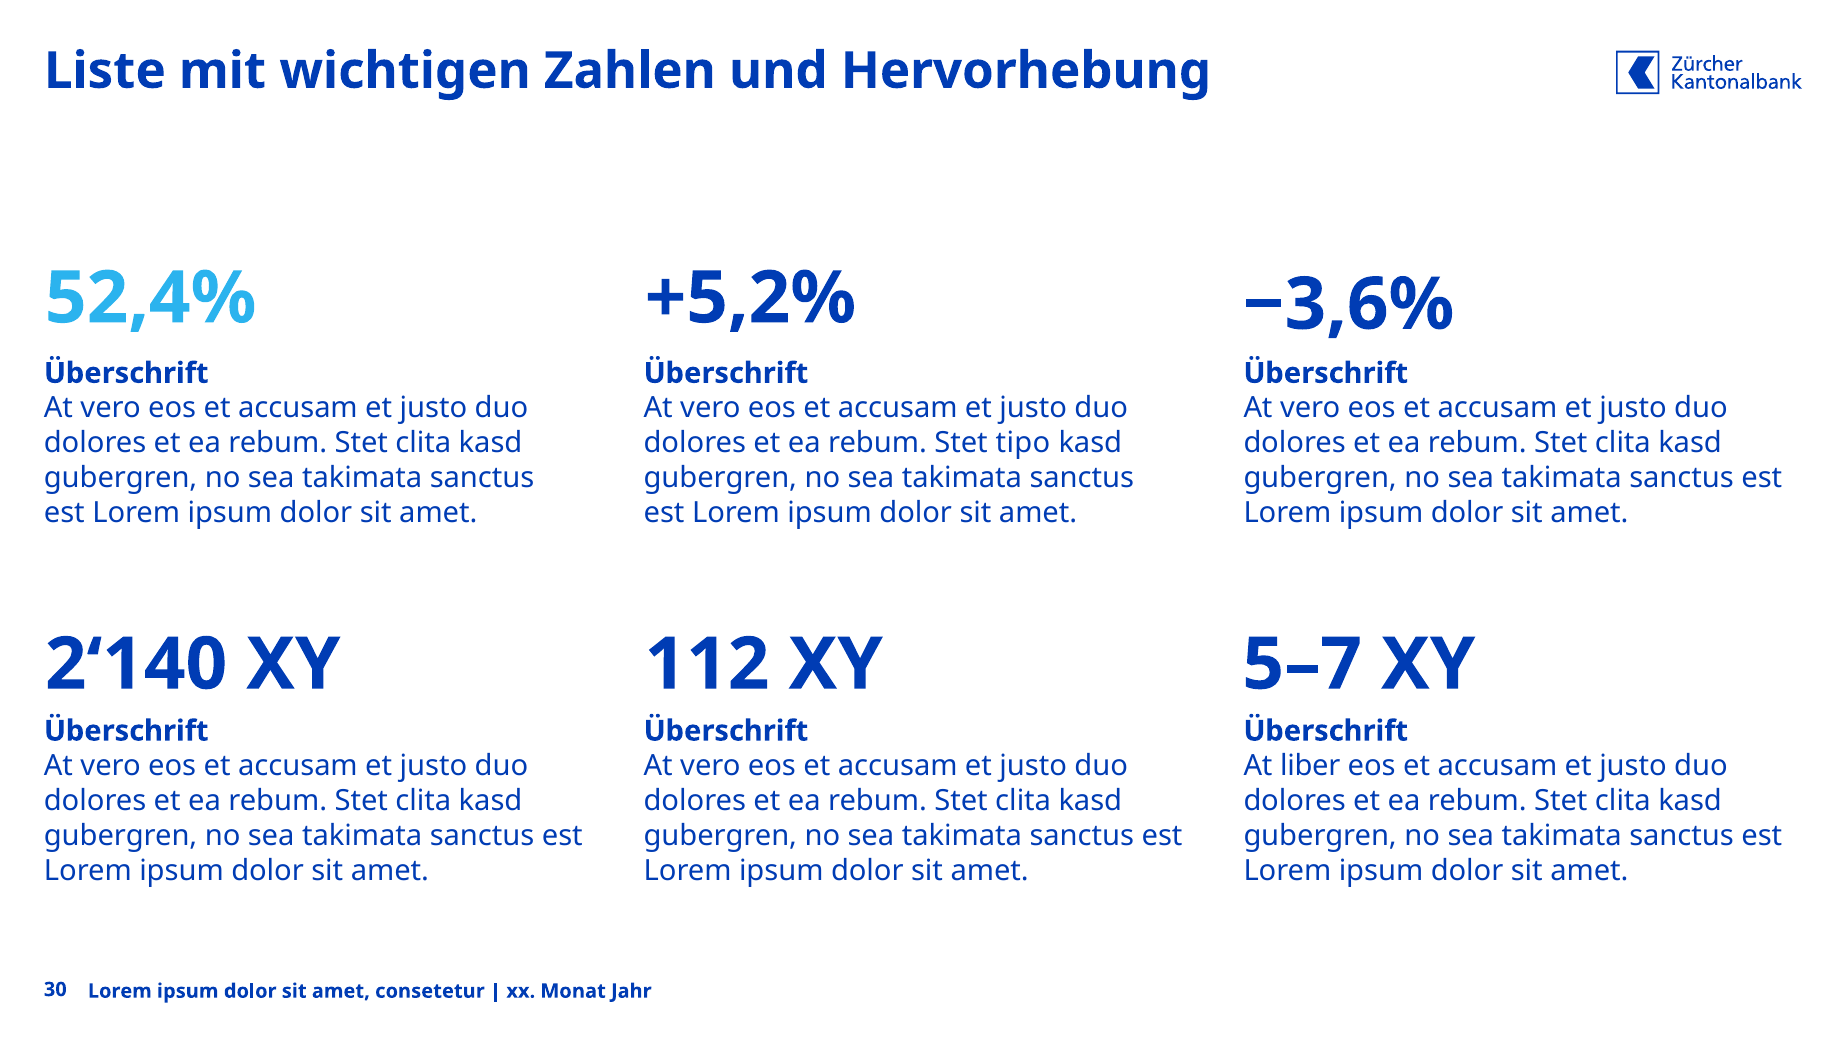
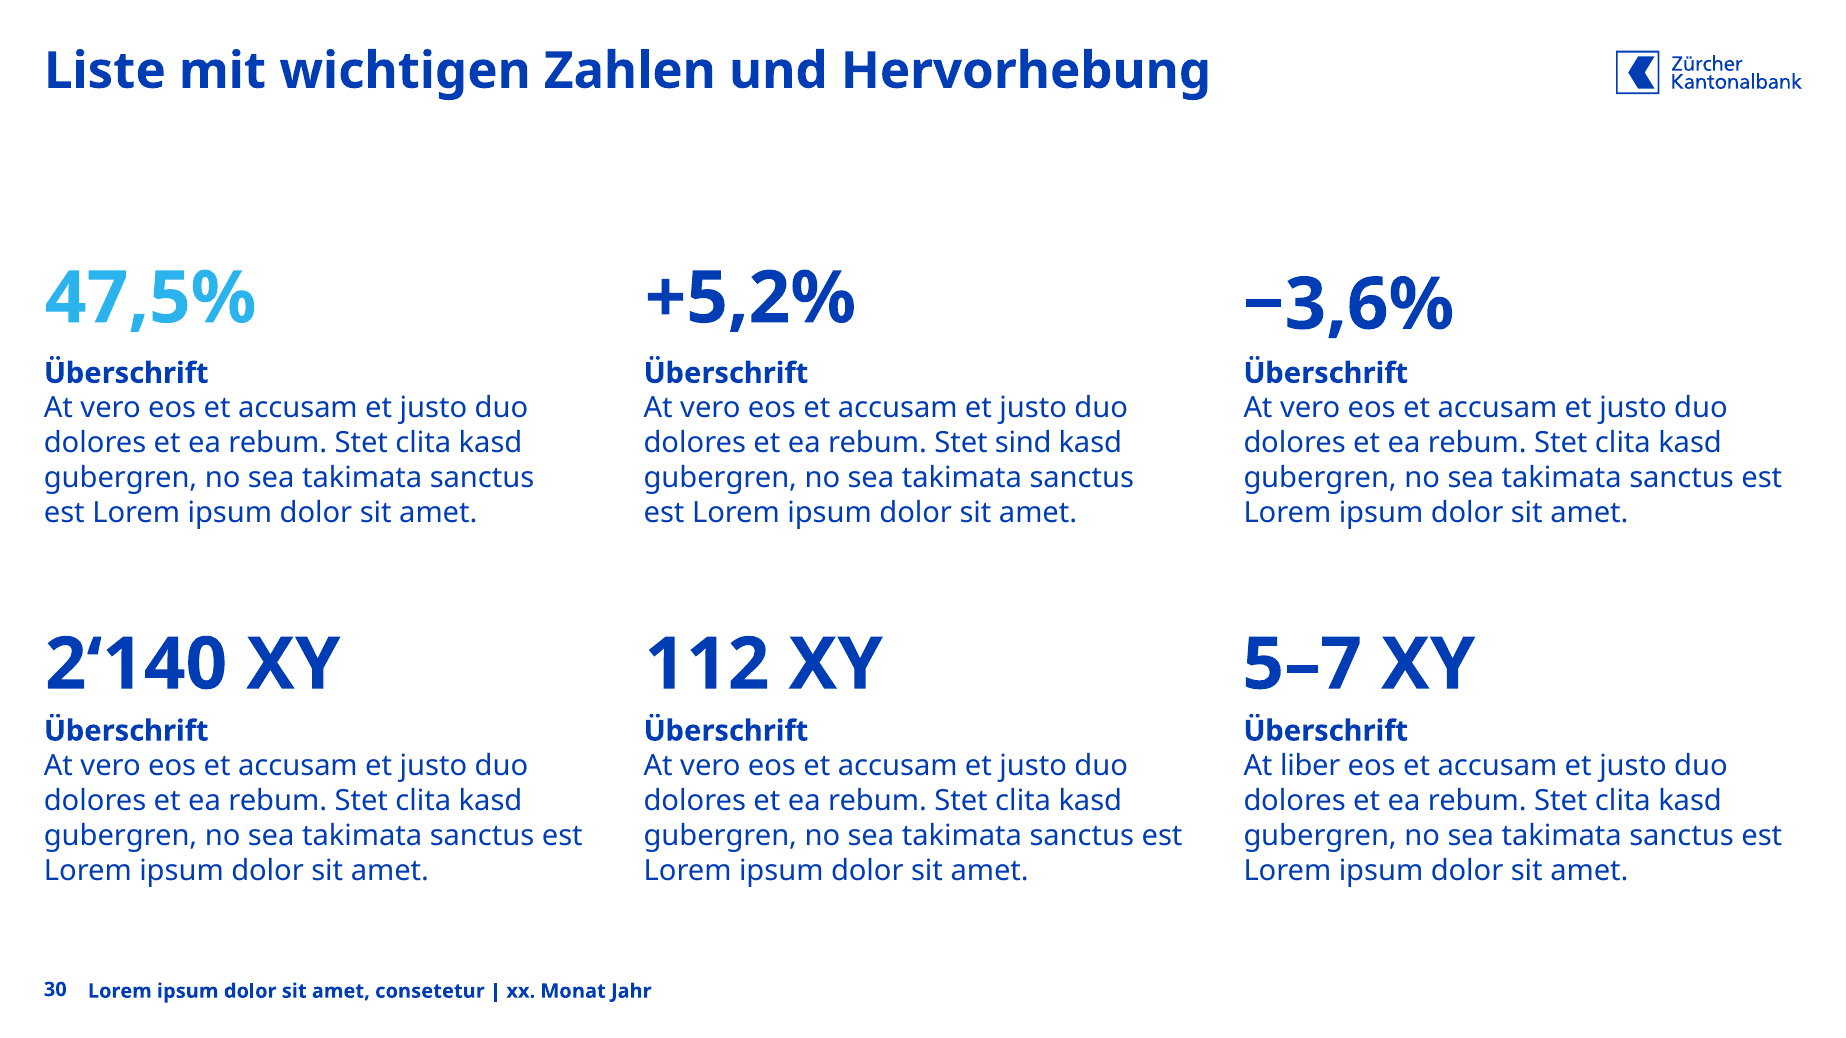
52,4%: 52,4% -> 47,5%
tipo: tipo -> sind
